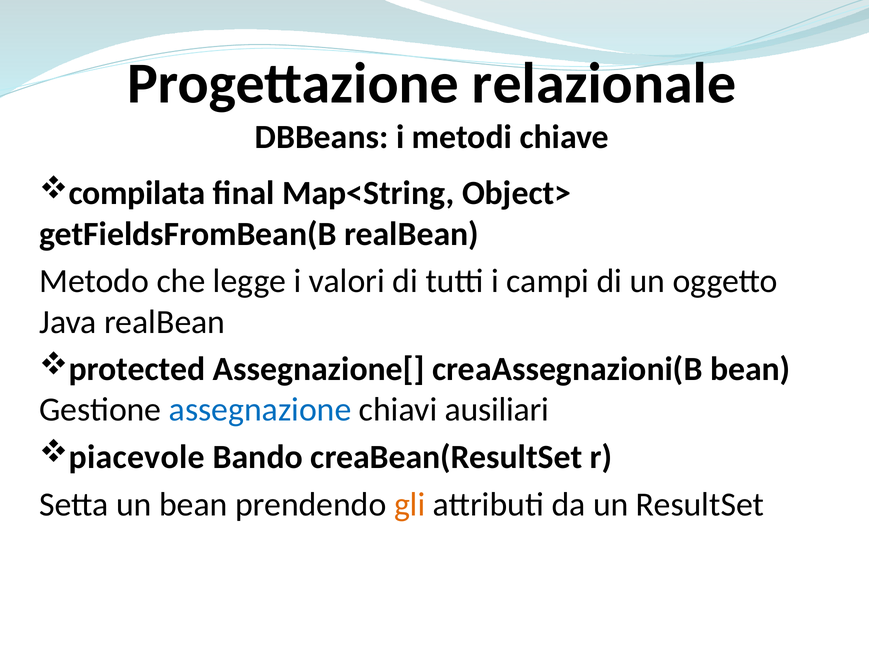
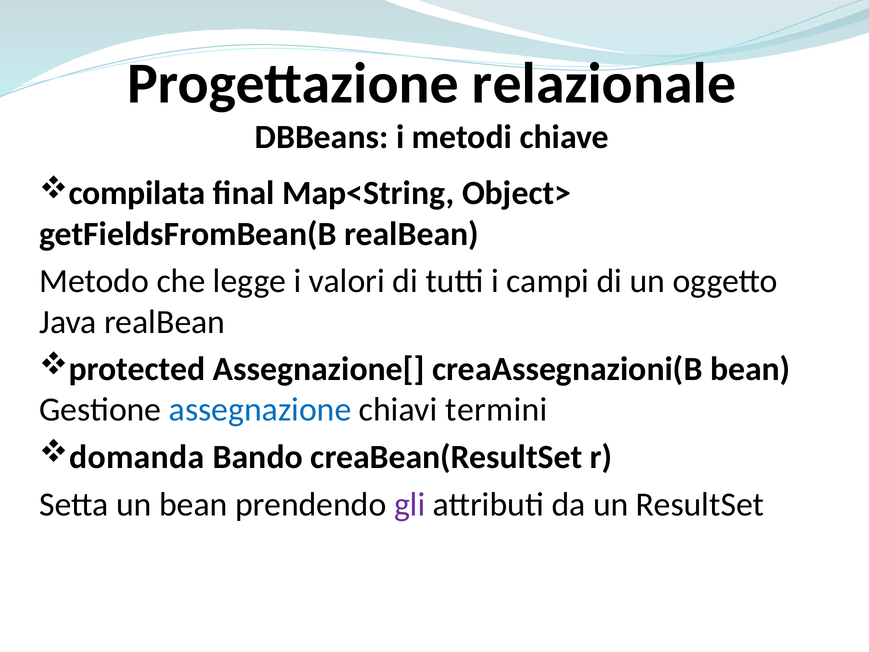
ausiliari: ausiliari -> termini
piacevole: piacevole -> domanda
gli colour: orange -> purple
